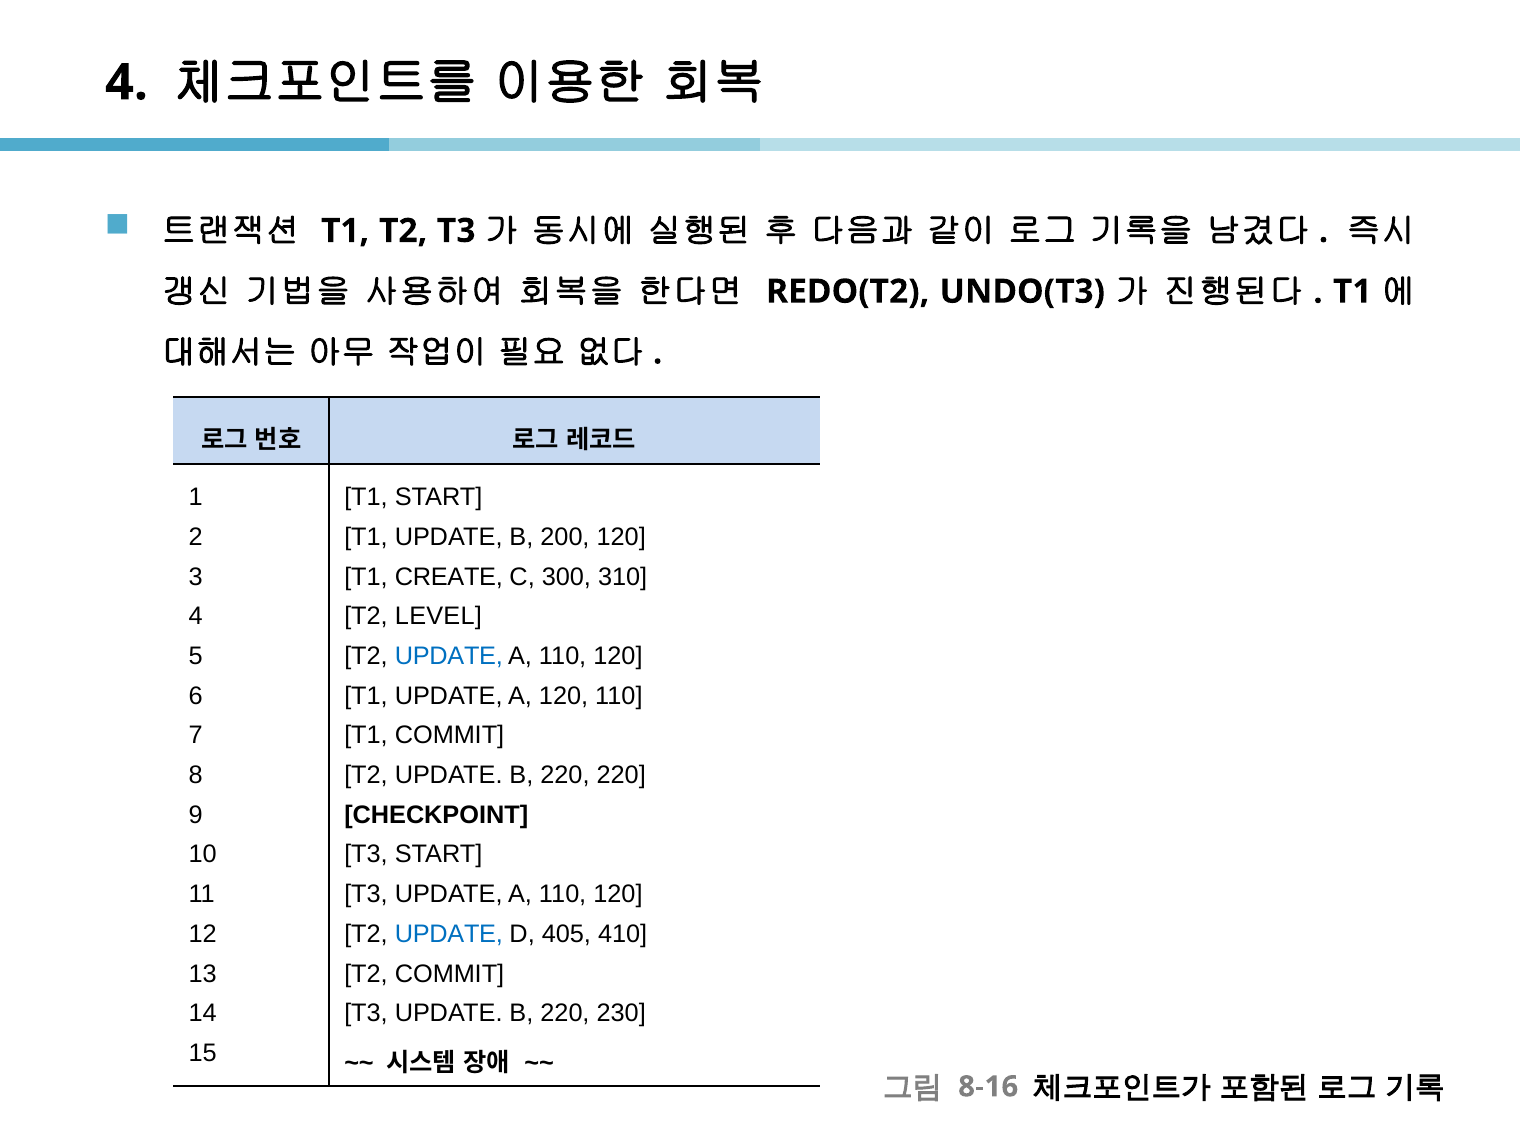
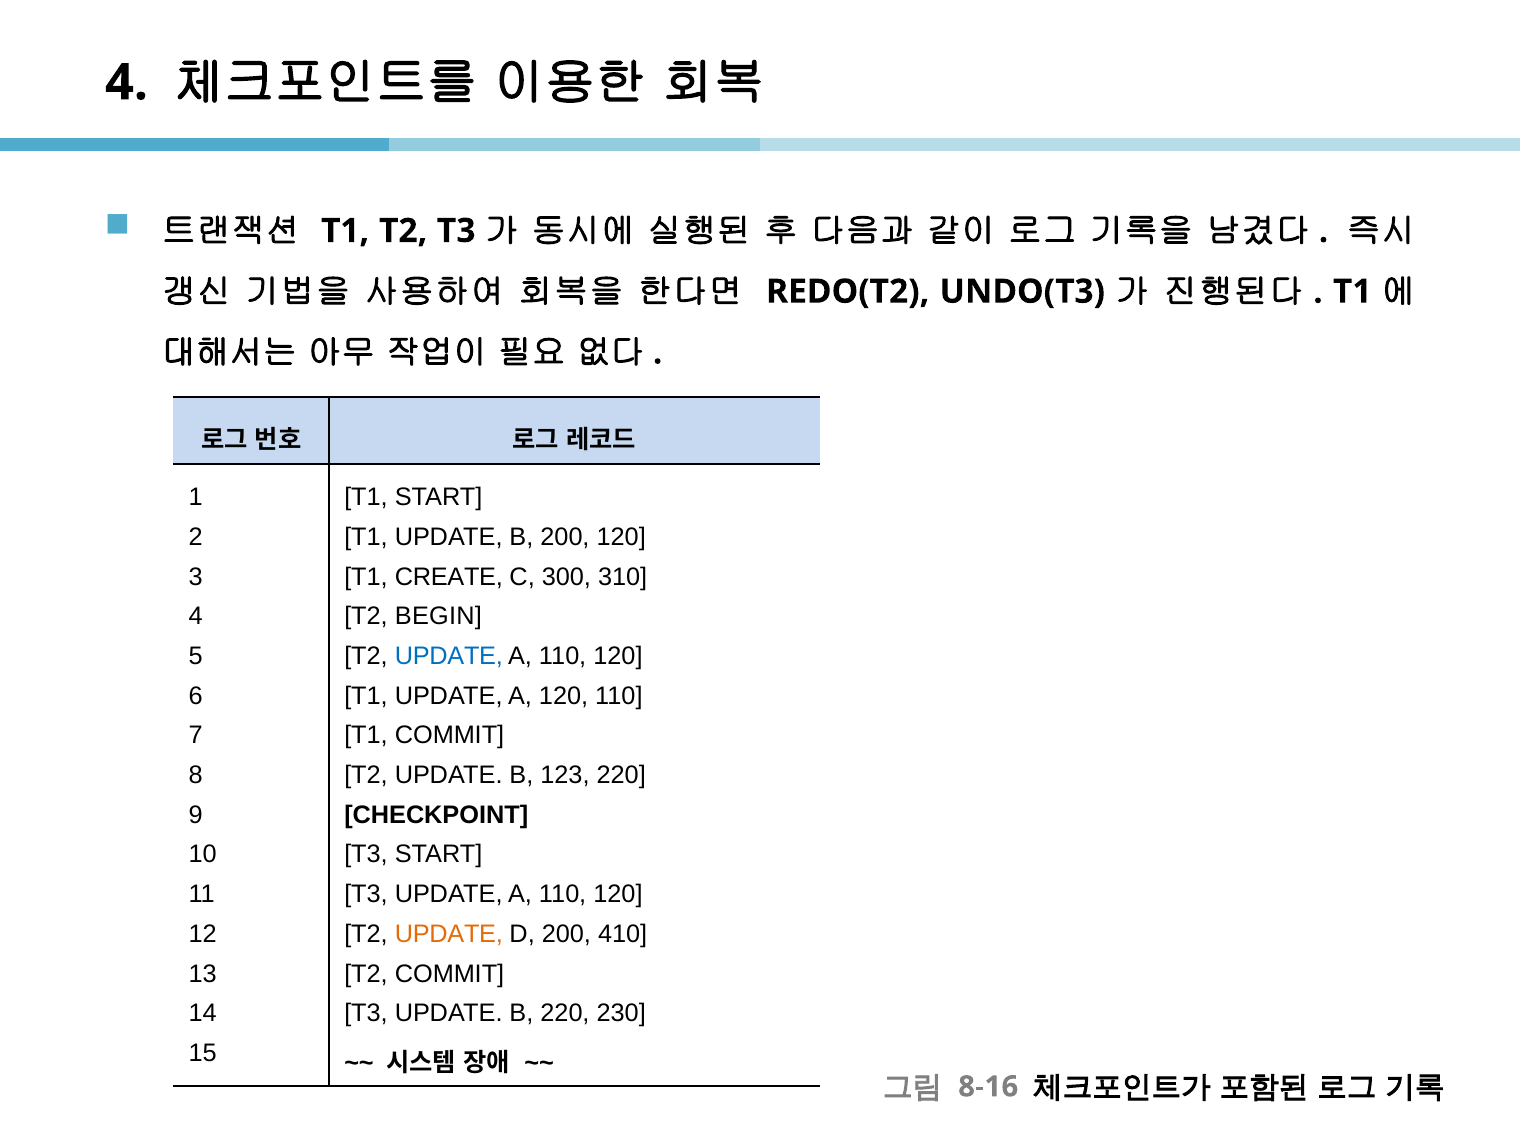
LEVEL: LEVEL -> BEGIN
T2 UPDATE B 220: 220 -> 123
UPDATE at (449, 934) colour: blue -> orange
D 405: 405 -> 200
